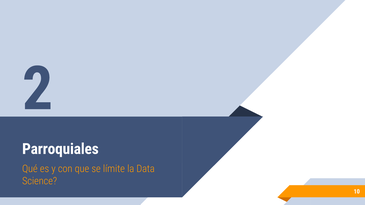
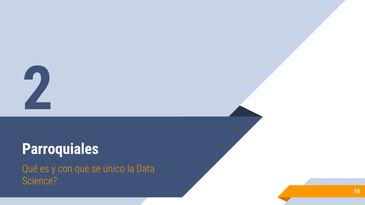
límite: límite -> único
